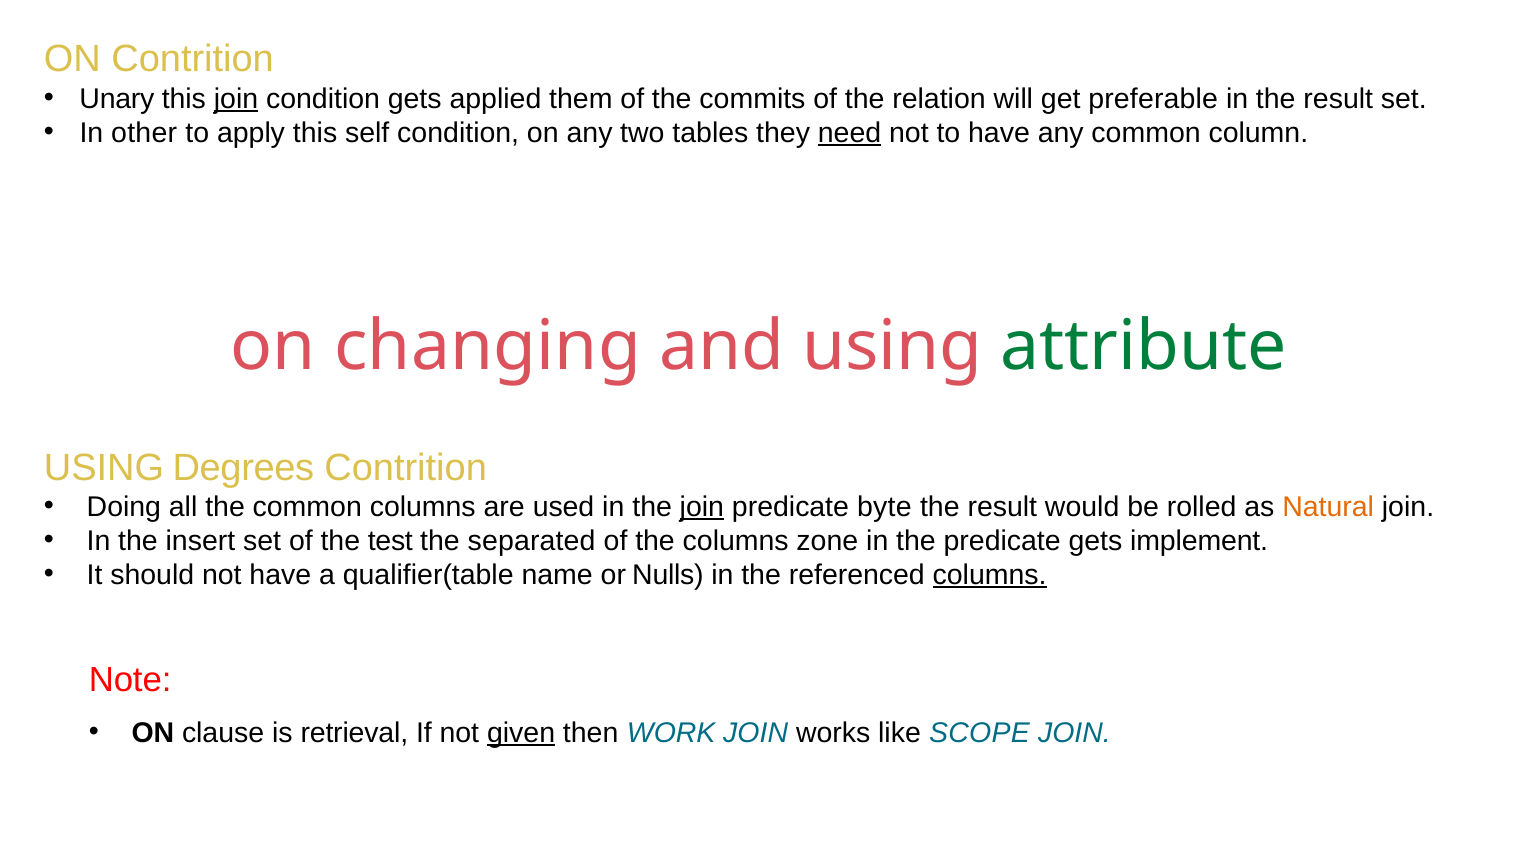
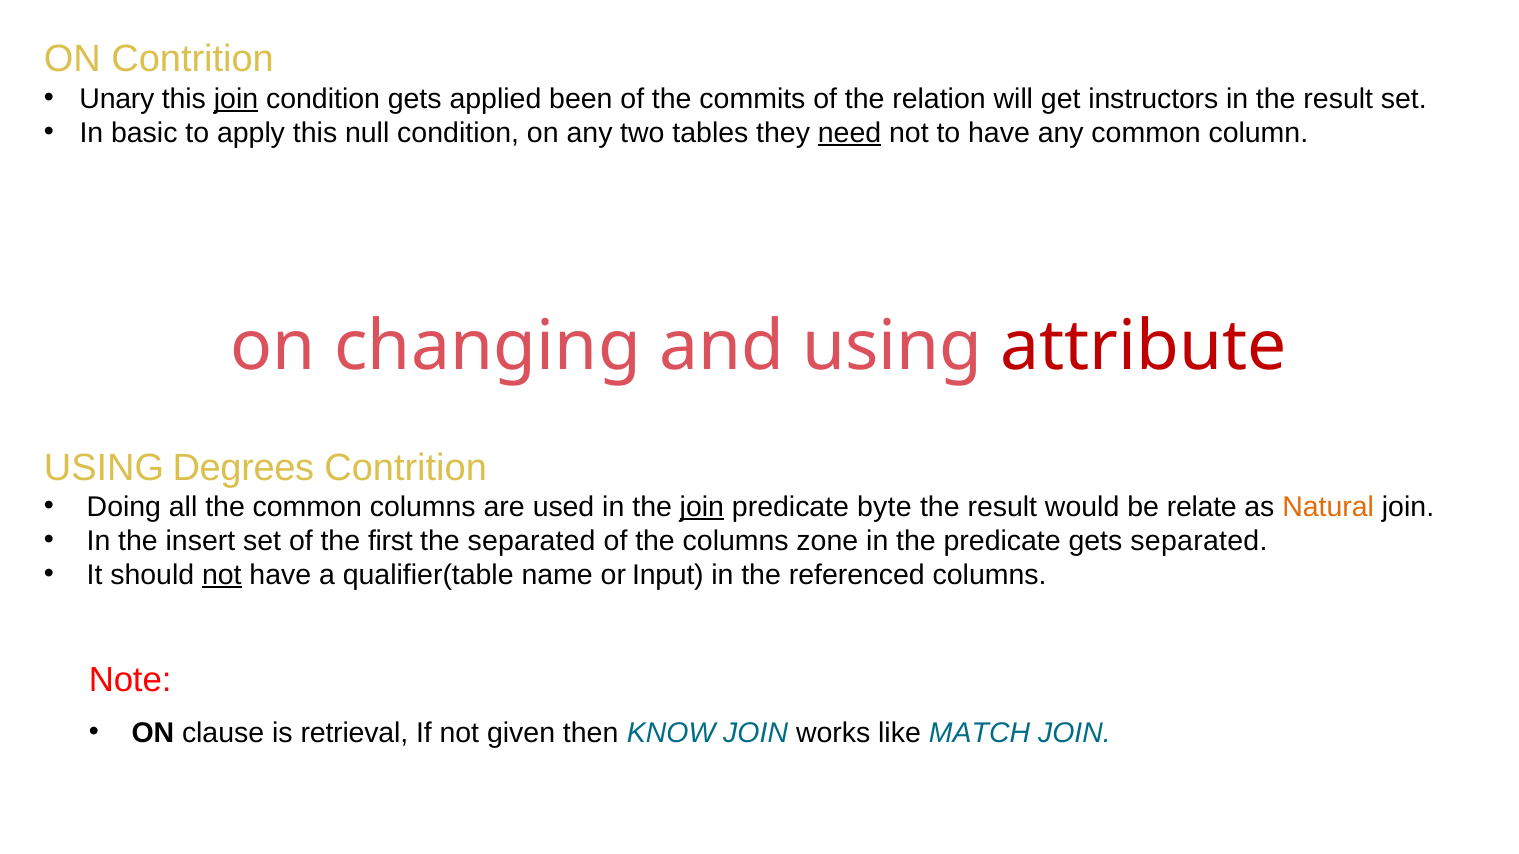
them: them -> been
preferable: preferable -> instructors
other: other -> basic
self: self -> null
attribute colour: green -> red
rolled: rolled -> relate
test: test -> first
gets implement: implement -> separated
not at (222, 575) underline: none -> present
Nulls: Nulls -> Input
columns at (990, 575) underline: present -> none
given underline: present -> none
WORK: WORK -> KNOW
SCOPE: SCOPE -> MATCH
